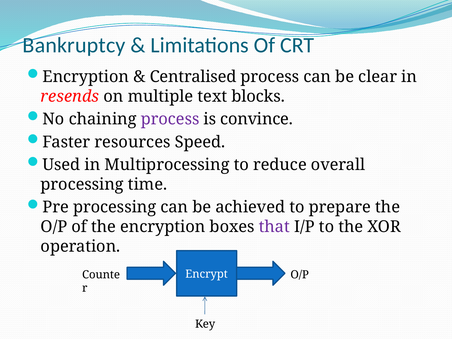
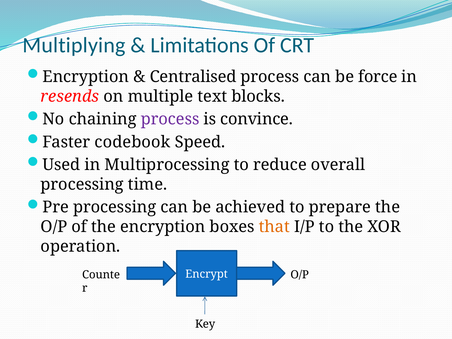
Bankruptcy: Bankruptcy -> Multiplying
clear: clear -> force
resources: resources -> codebook
that colour: purple -> orange
